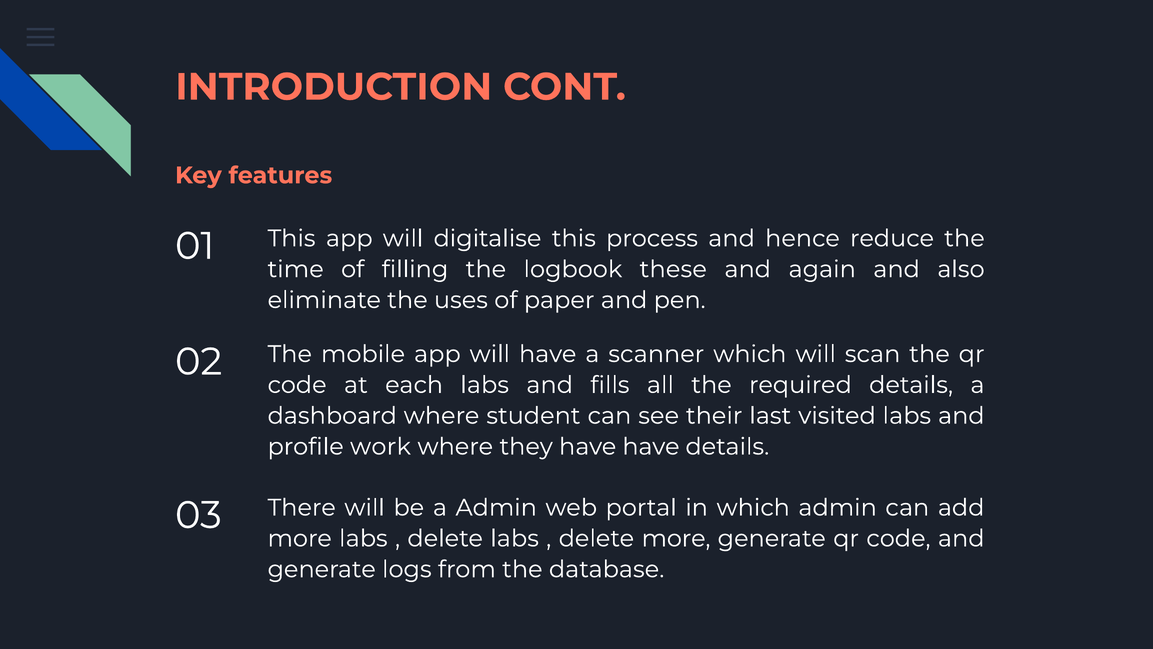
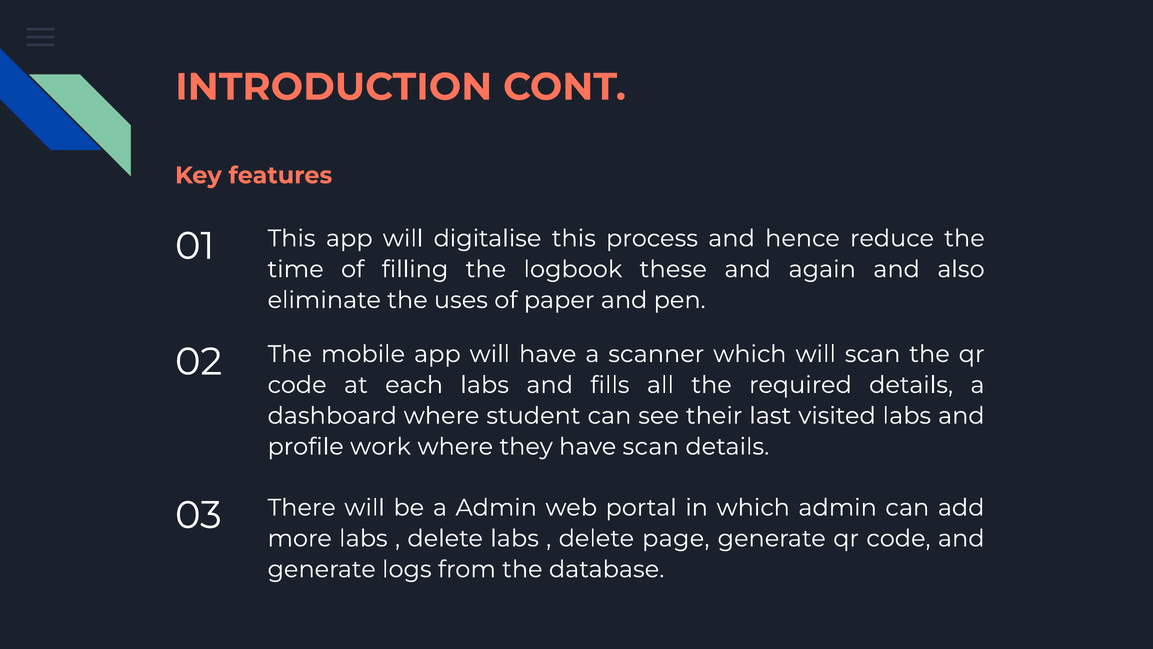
have have: have -> scan
delete more: more -> page
